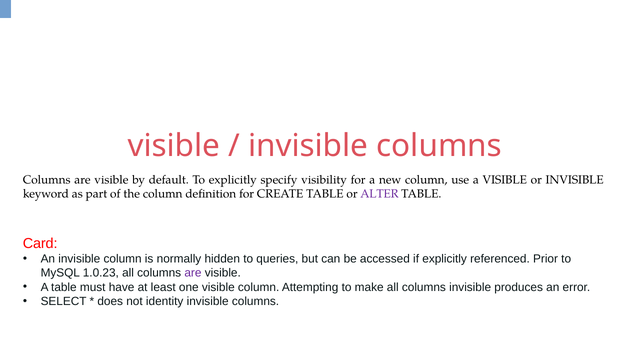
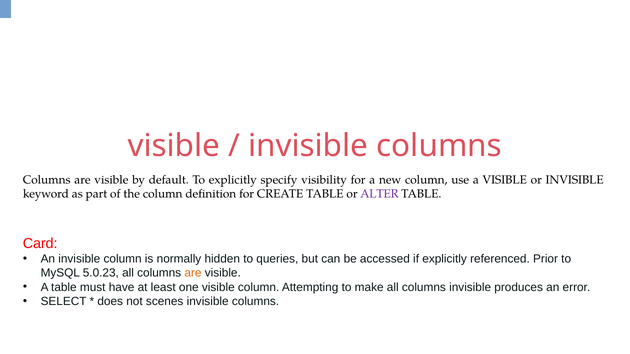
1.0.23: 1.0.23 -> 5.0.23
are at (193, 273) colour: purple -> orange
identity: identity -> scenes
